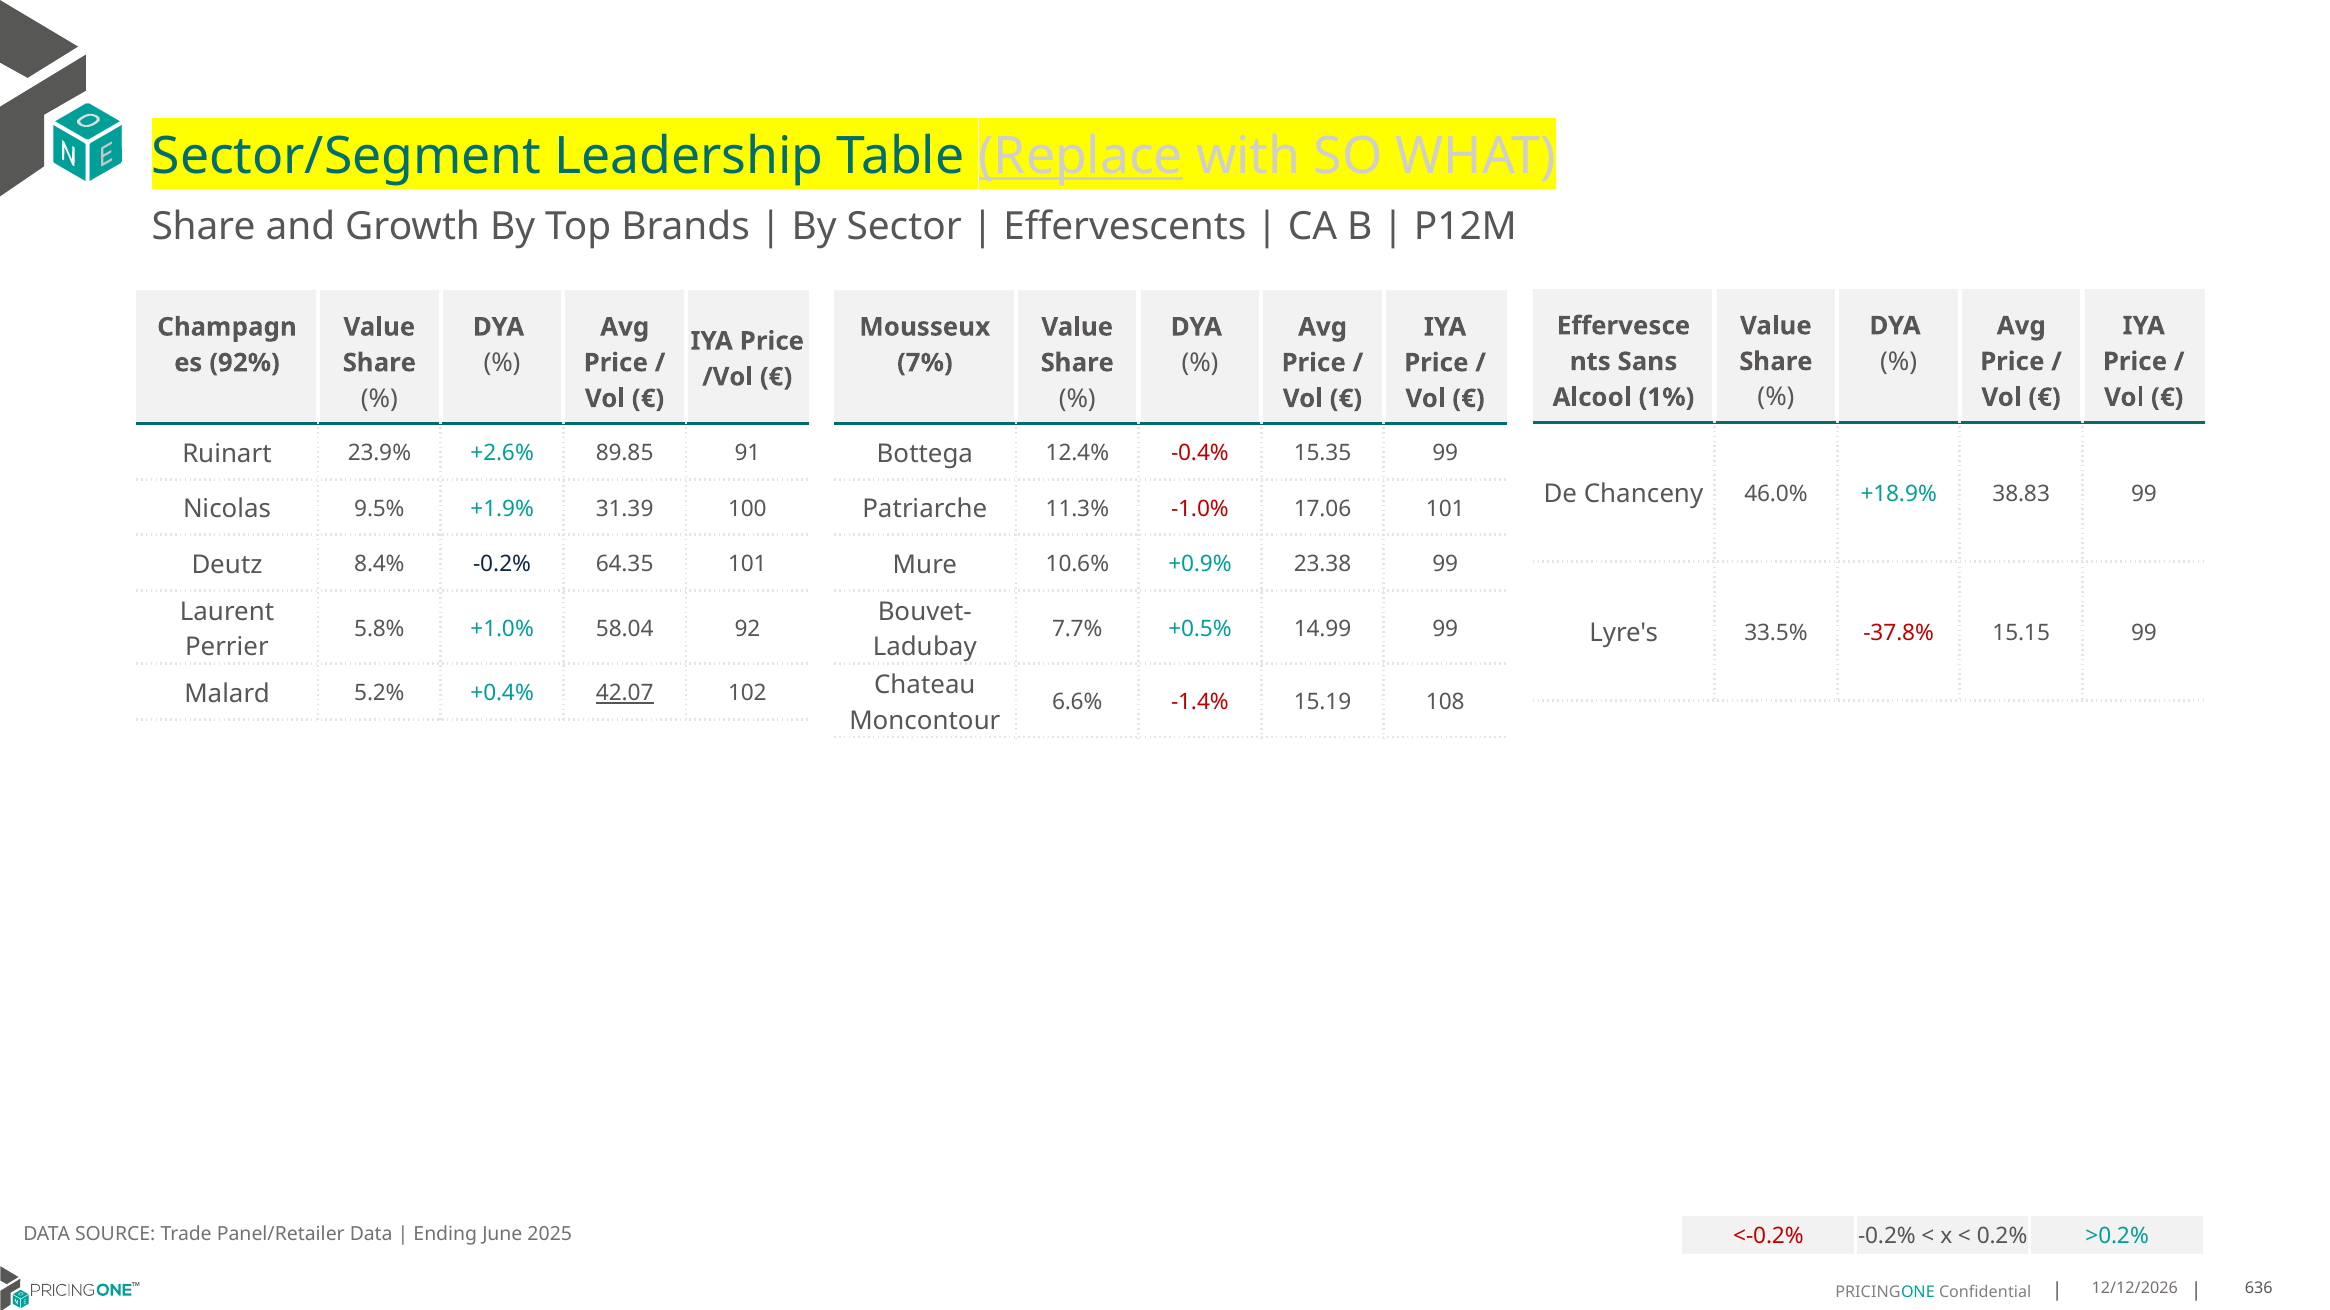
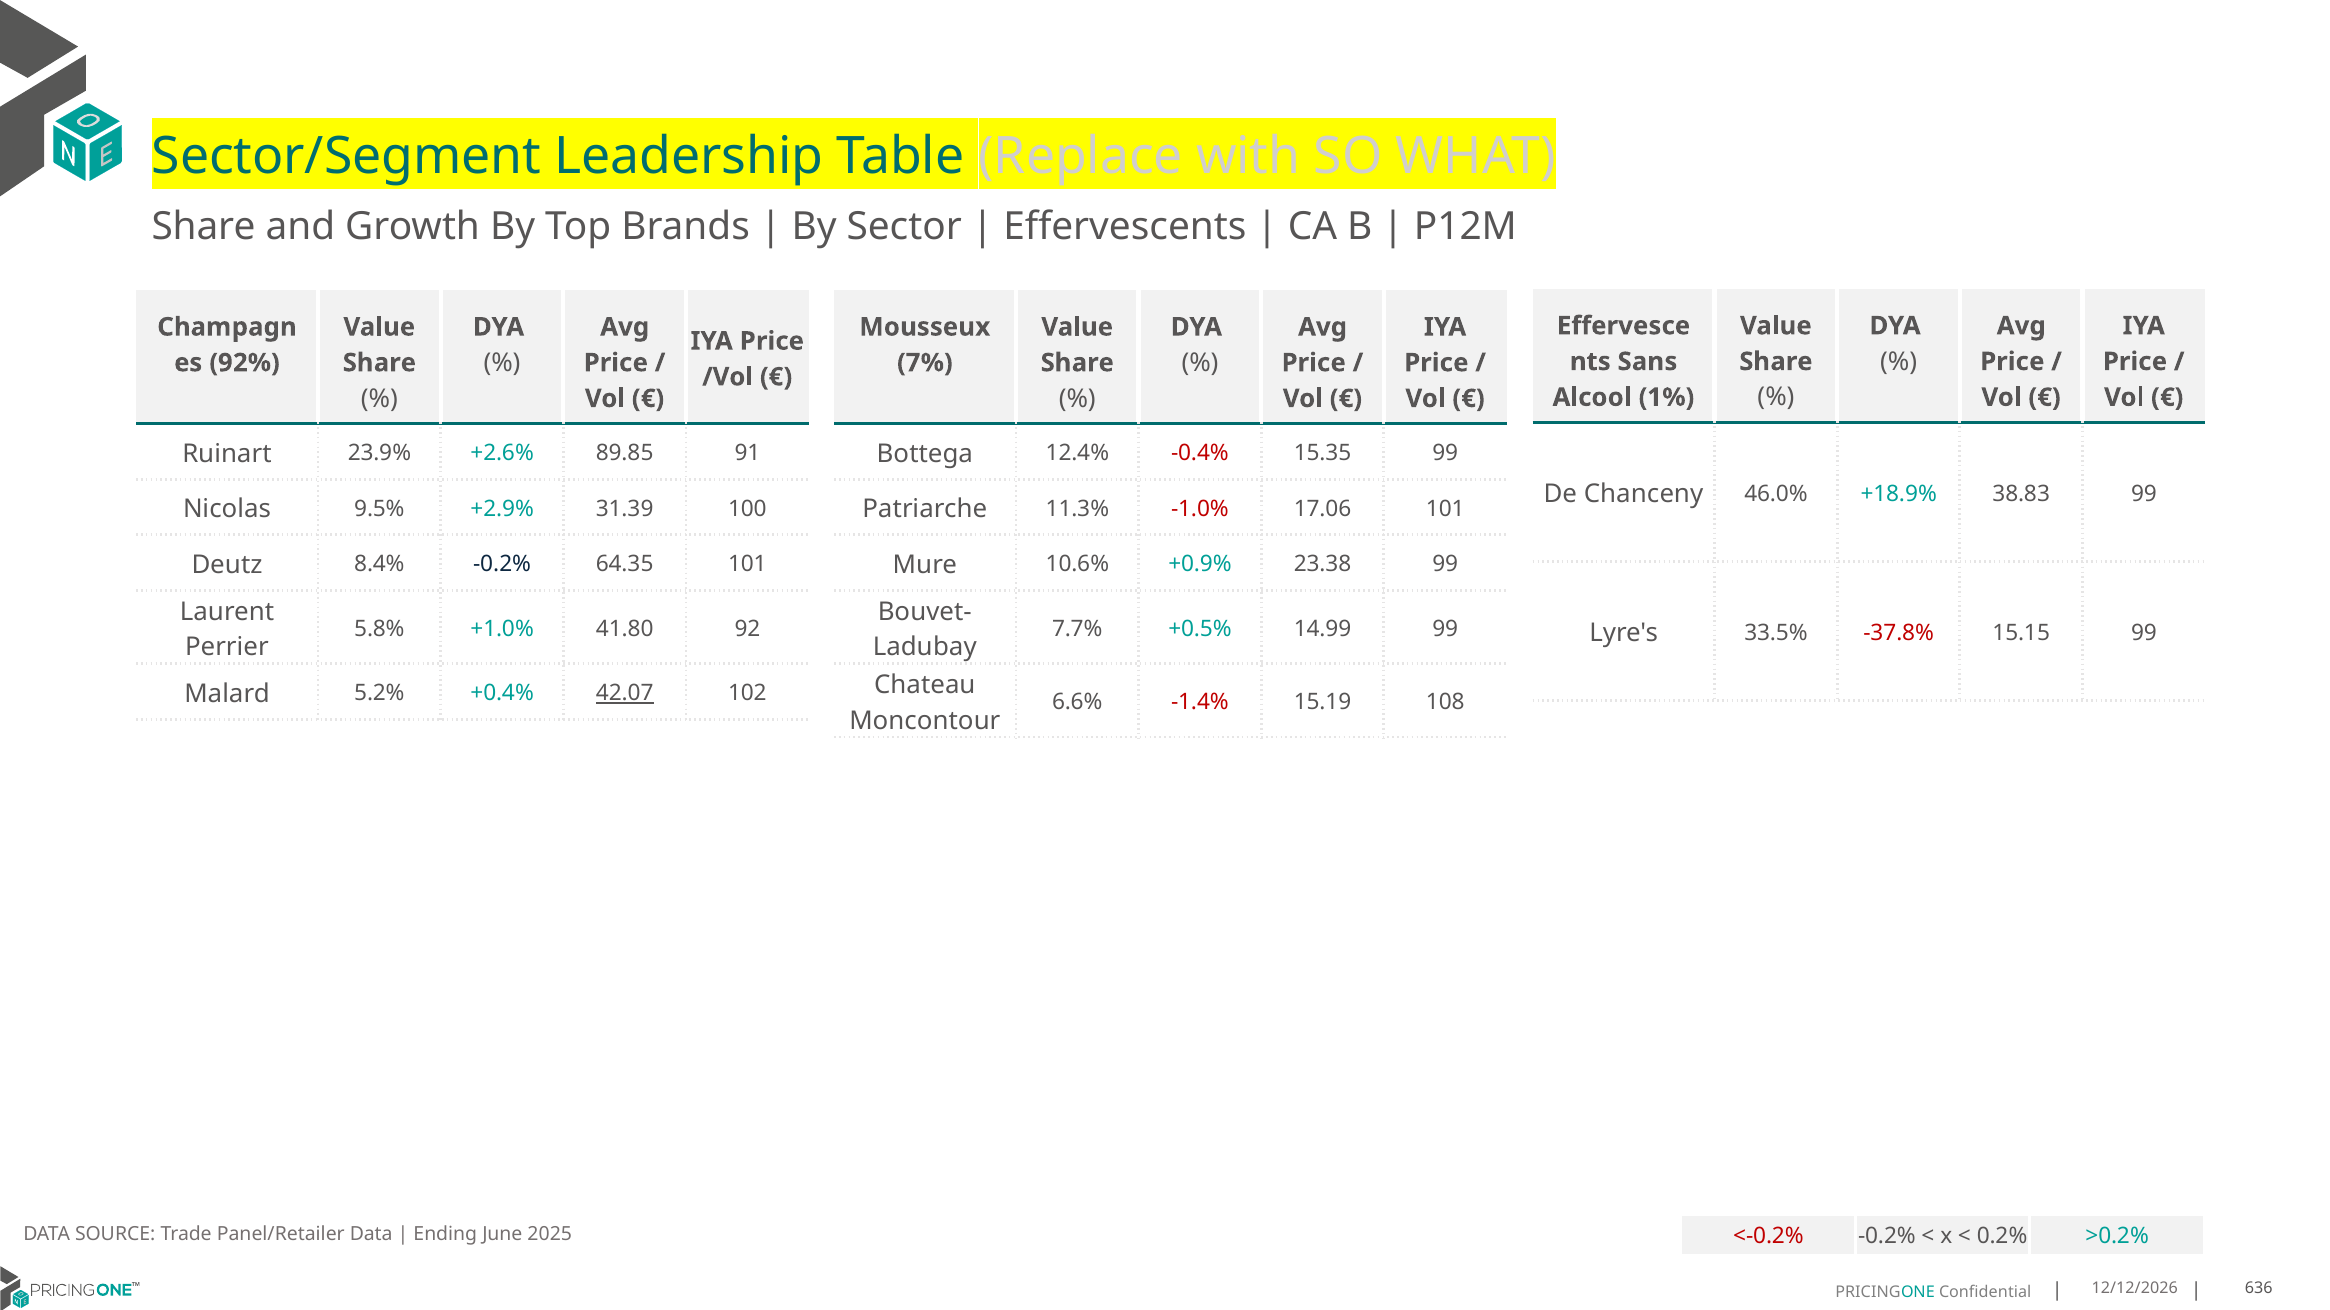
Replace underline: present -> none
+1.9%: +1.9% -> +2.9%
58.04: 58.04 -> 41.80
